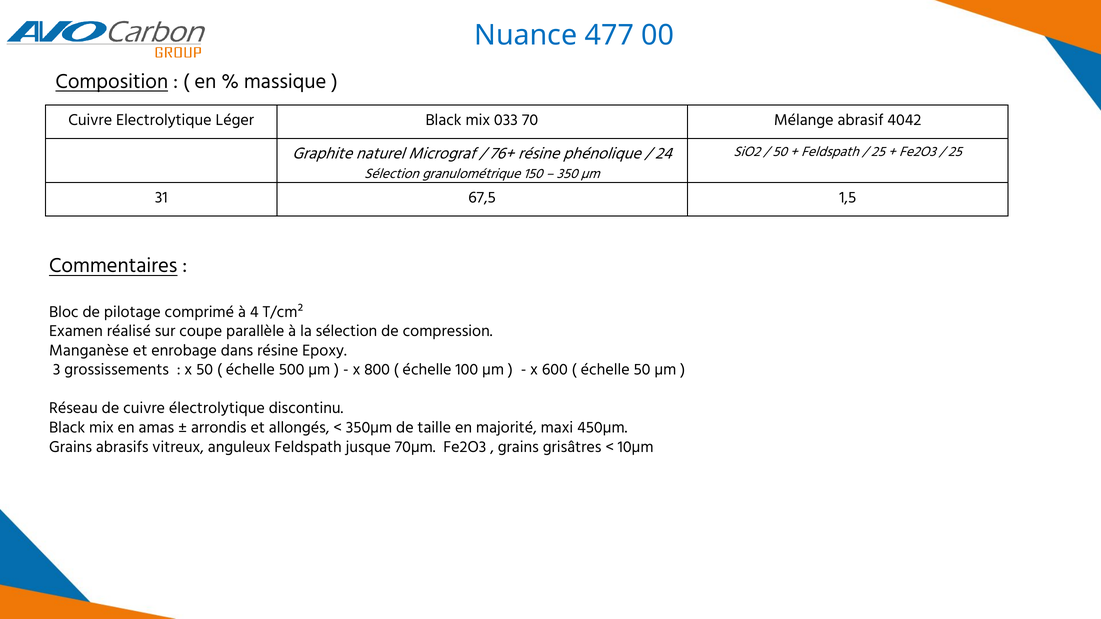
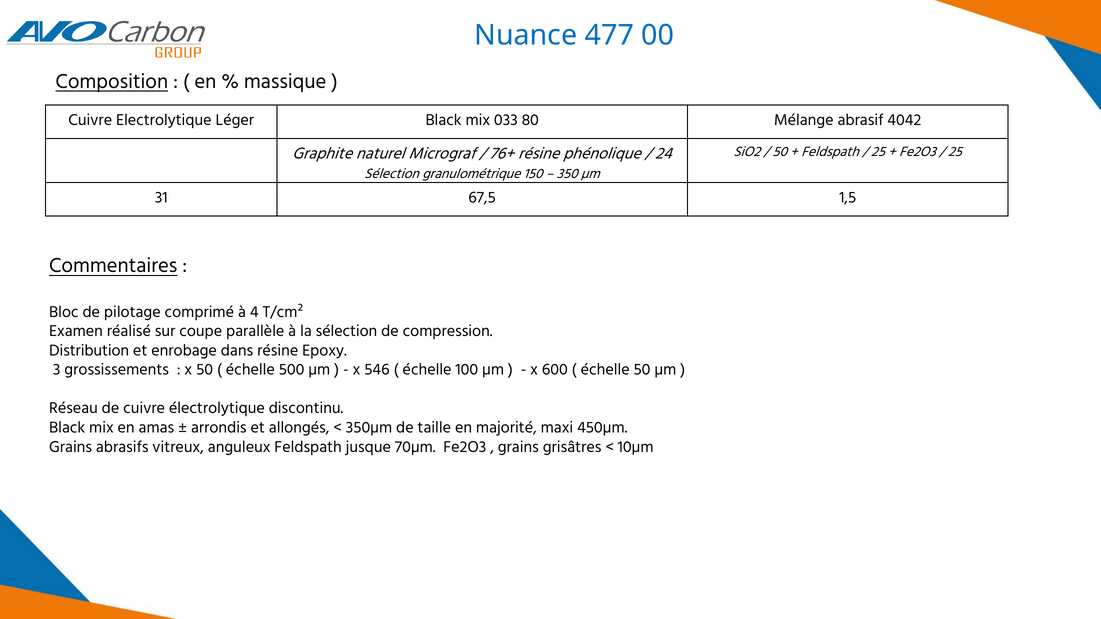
70: 70 -> 80
Manganèse: Manganèse -> Distribution
800: 800 -> 546
